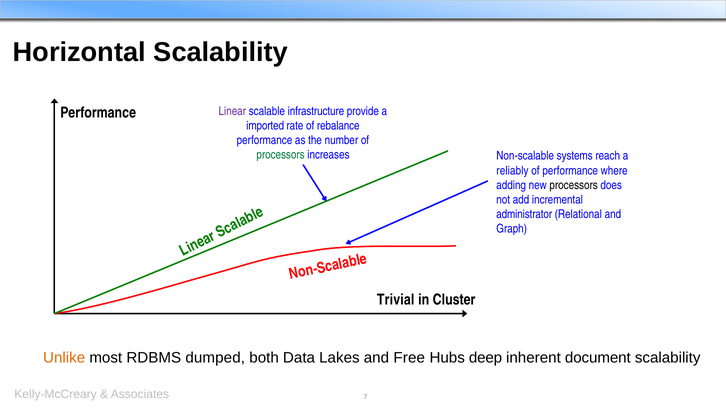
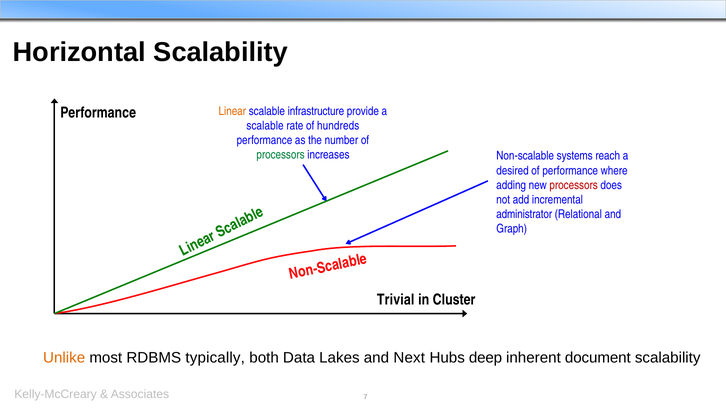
Linear colour: purple -> orange
imported at (265, 125): imported -> scalable
rebalance: rebalance -> hundreds
reliably: reliably -> desired
processors at (574, 185) colour: black -> red
dumped: dumped -> typically
Free: Free -> Next
